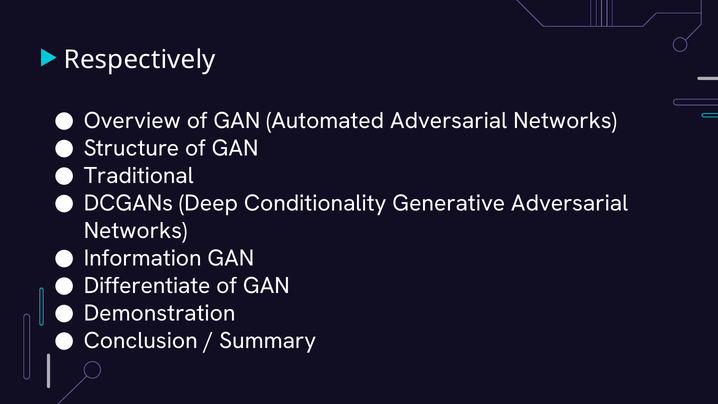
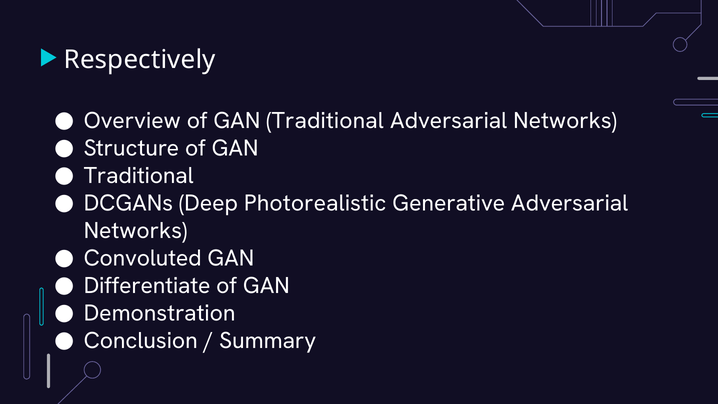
GAN Automated: Automated -> Traditional
Conditionality: Conditionality -> Photorealistic
Information: Information -> Convoluted
